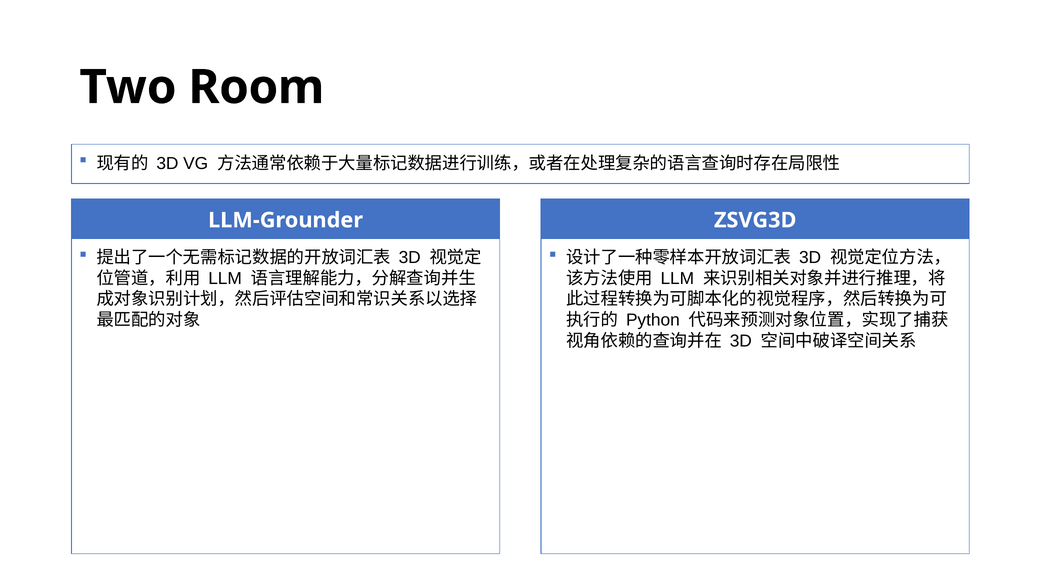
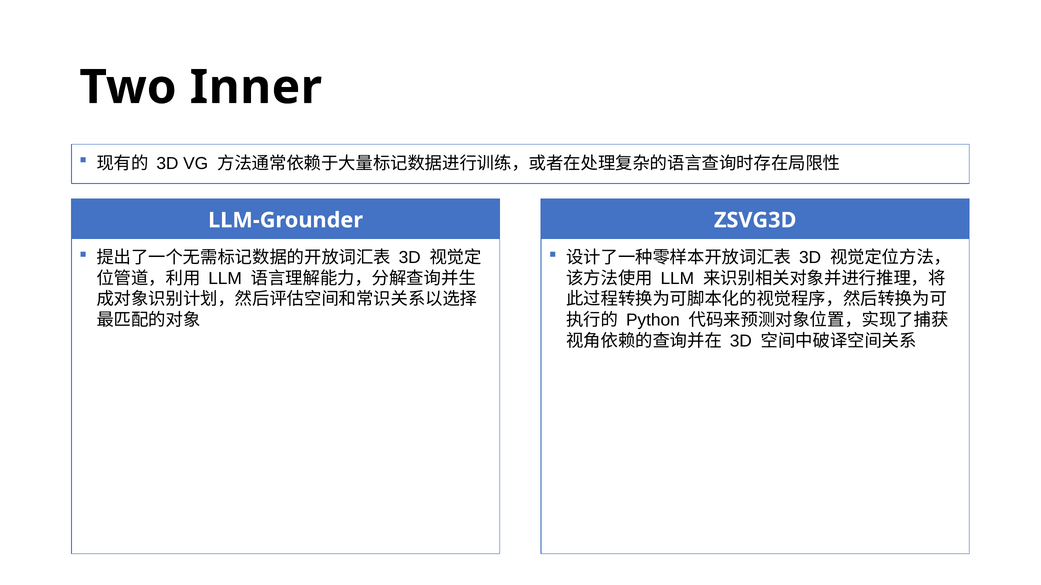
Room: Room -> Inner
